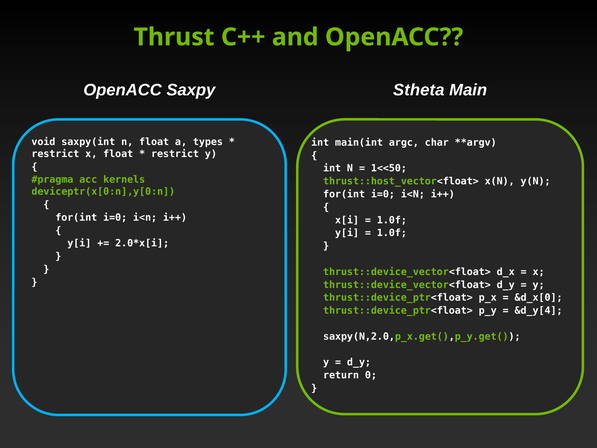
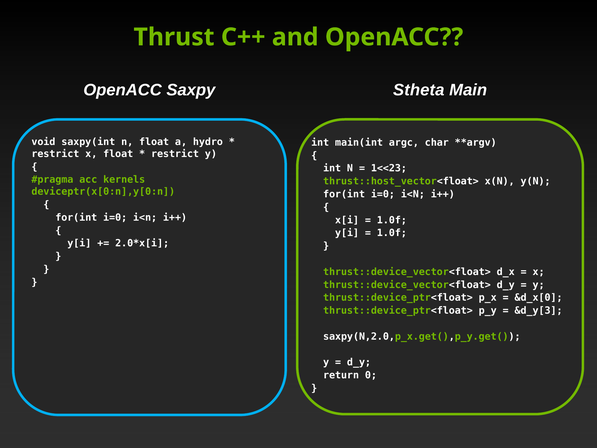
types: types -> hydro
1<<50: 1<<50 -> 1<<23
&d_y[4: &d_y[4 -> &d_y[3
